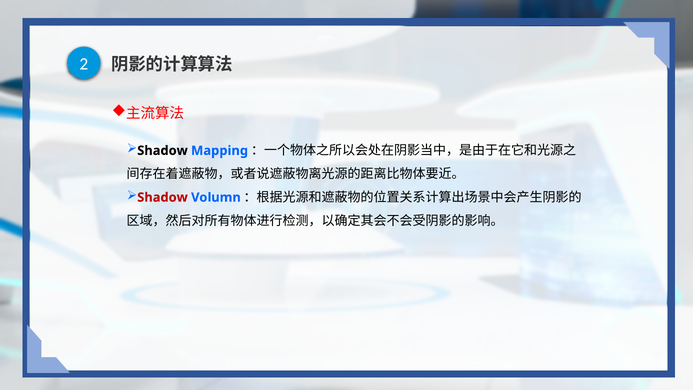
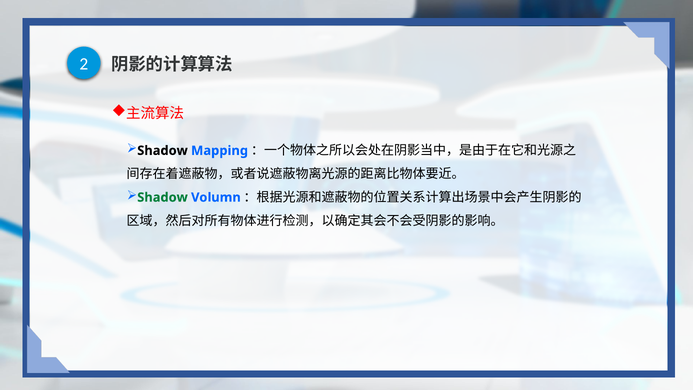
Shadow at (162, 197) colour: red -> green
